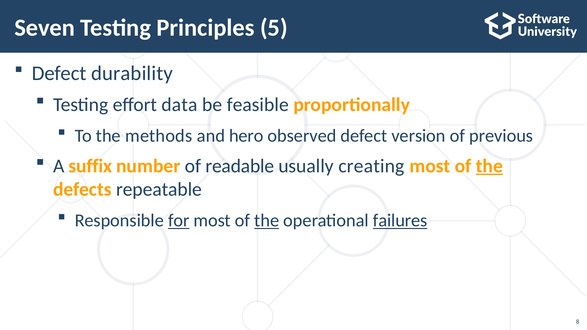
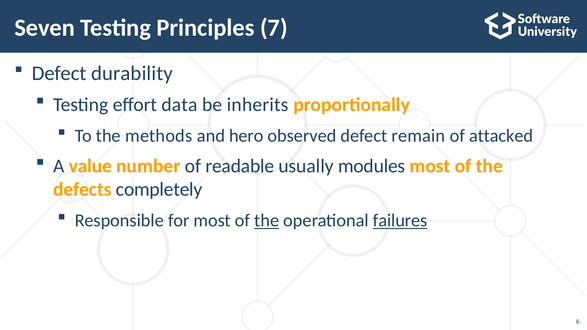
5: 5 -> 7
feasible: feasible -> inherits
version: version -> remain
previous: previous -> attacked
suffix: suffix -> value
creating: creating -> modules
the at (489, 166) underline: present -> none
repeatable: repeatable -> completely
for underline: present -> none
